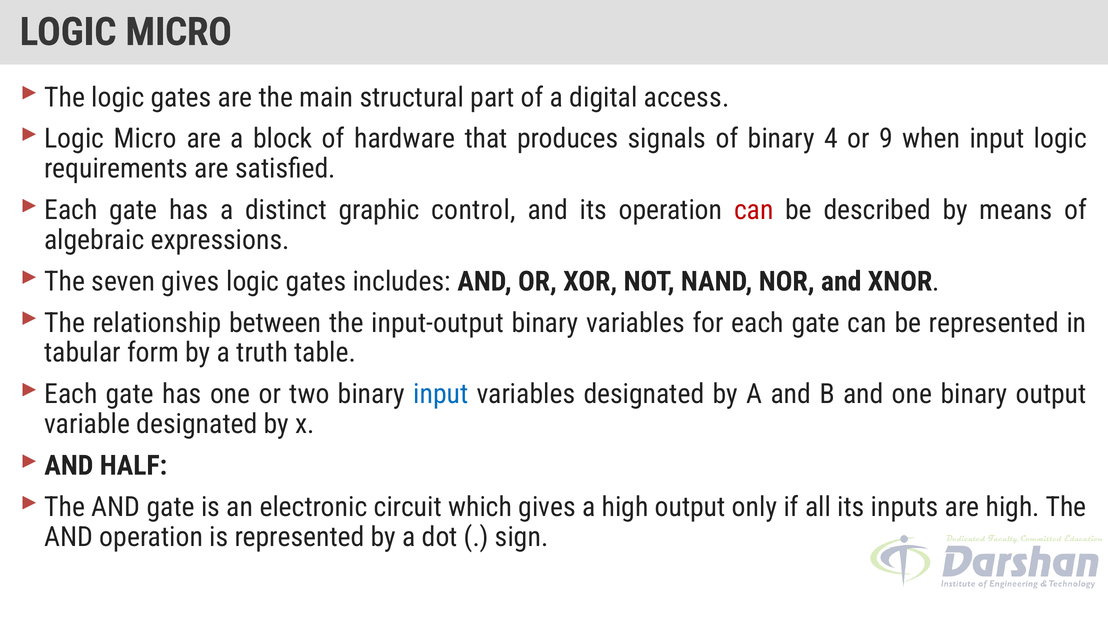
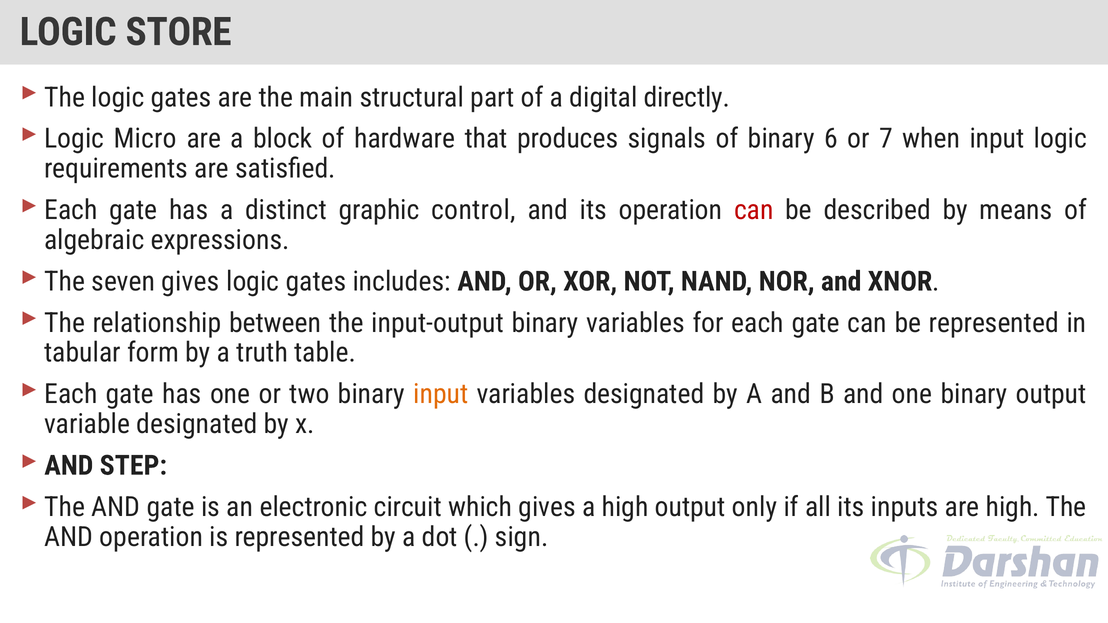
MICRO at (179, 32): MICRO -> STORE
access: access -> directly
4: 4 -> 6
9: 9 -> 7
input at (441, 394) colour: blue -> orange
HALF: HALF -> STEP
